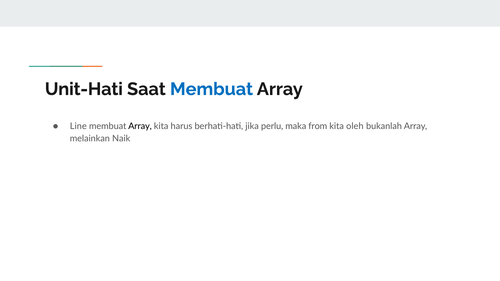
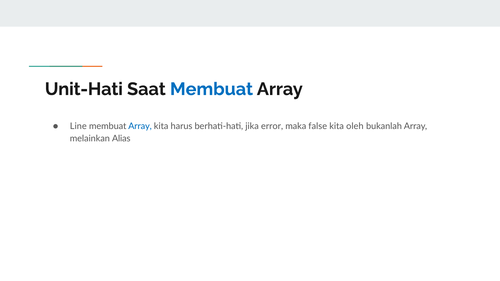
Array at (140, 126) colour: black -> blue
perlu: perlu -> error
from: from -> false
Naik: Naik -> Alias
